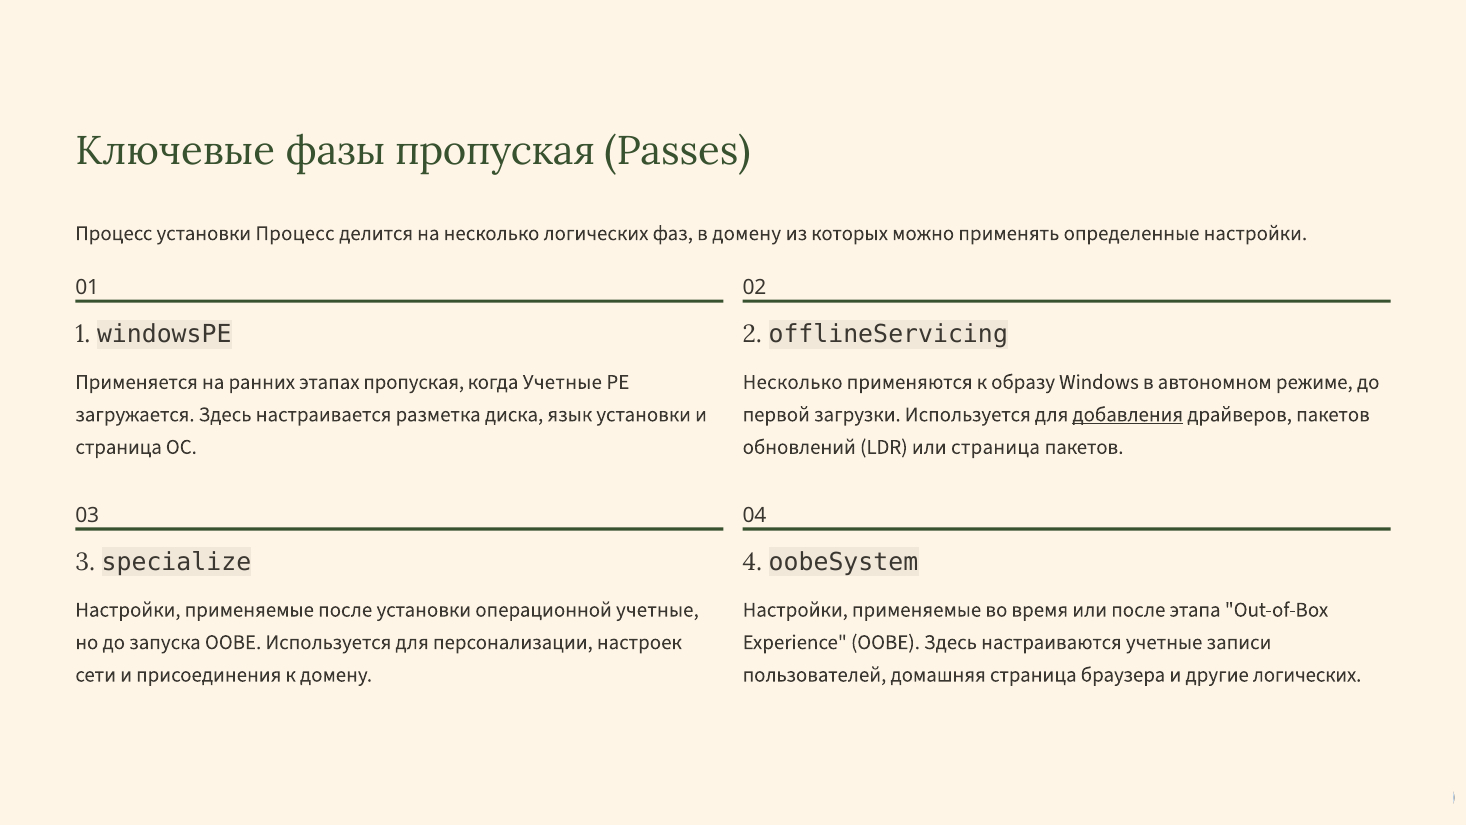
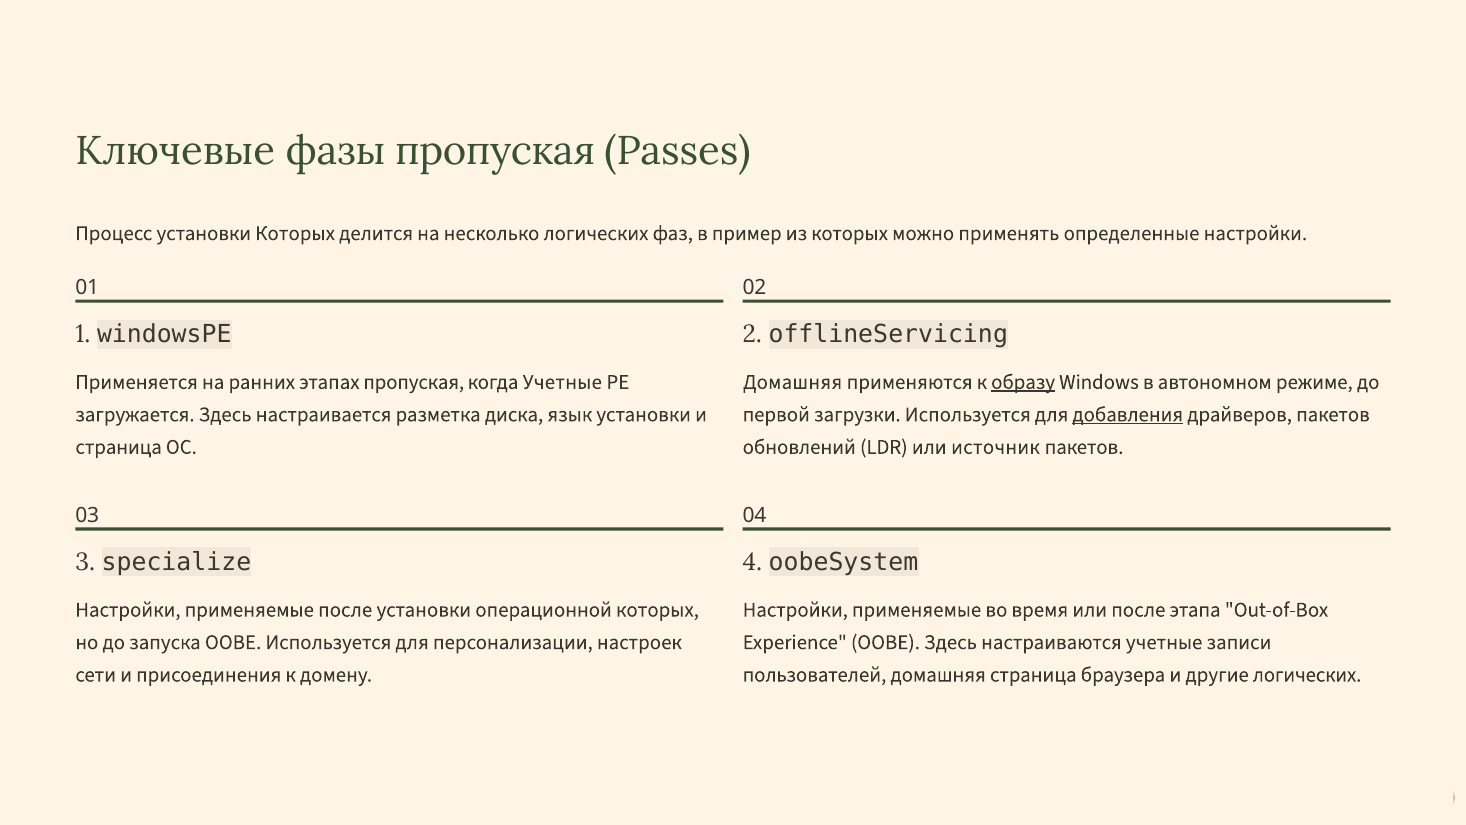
установки Процесс: Процесс -> Которых
в домену: домену -> пример
Несколько at (793, 382): Несколько -> Домашняя
образу underline: none -> present
или страница: страница -> источник
операционной учетные: учетные -> которых
